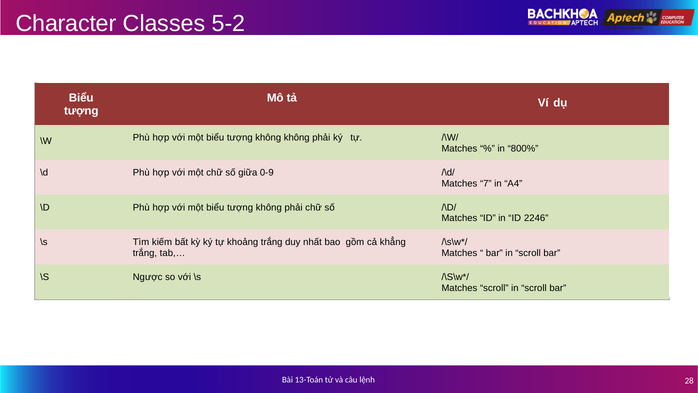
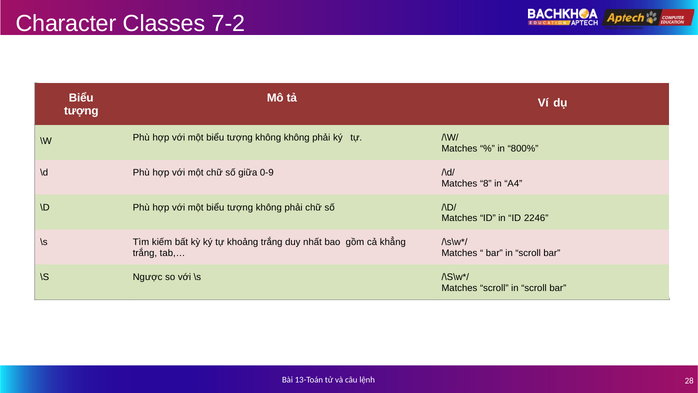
5-2: 5-2 -> 7-2
7: 7 -> 8
